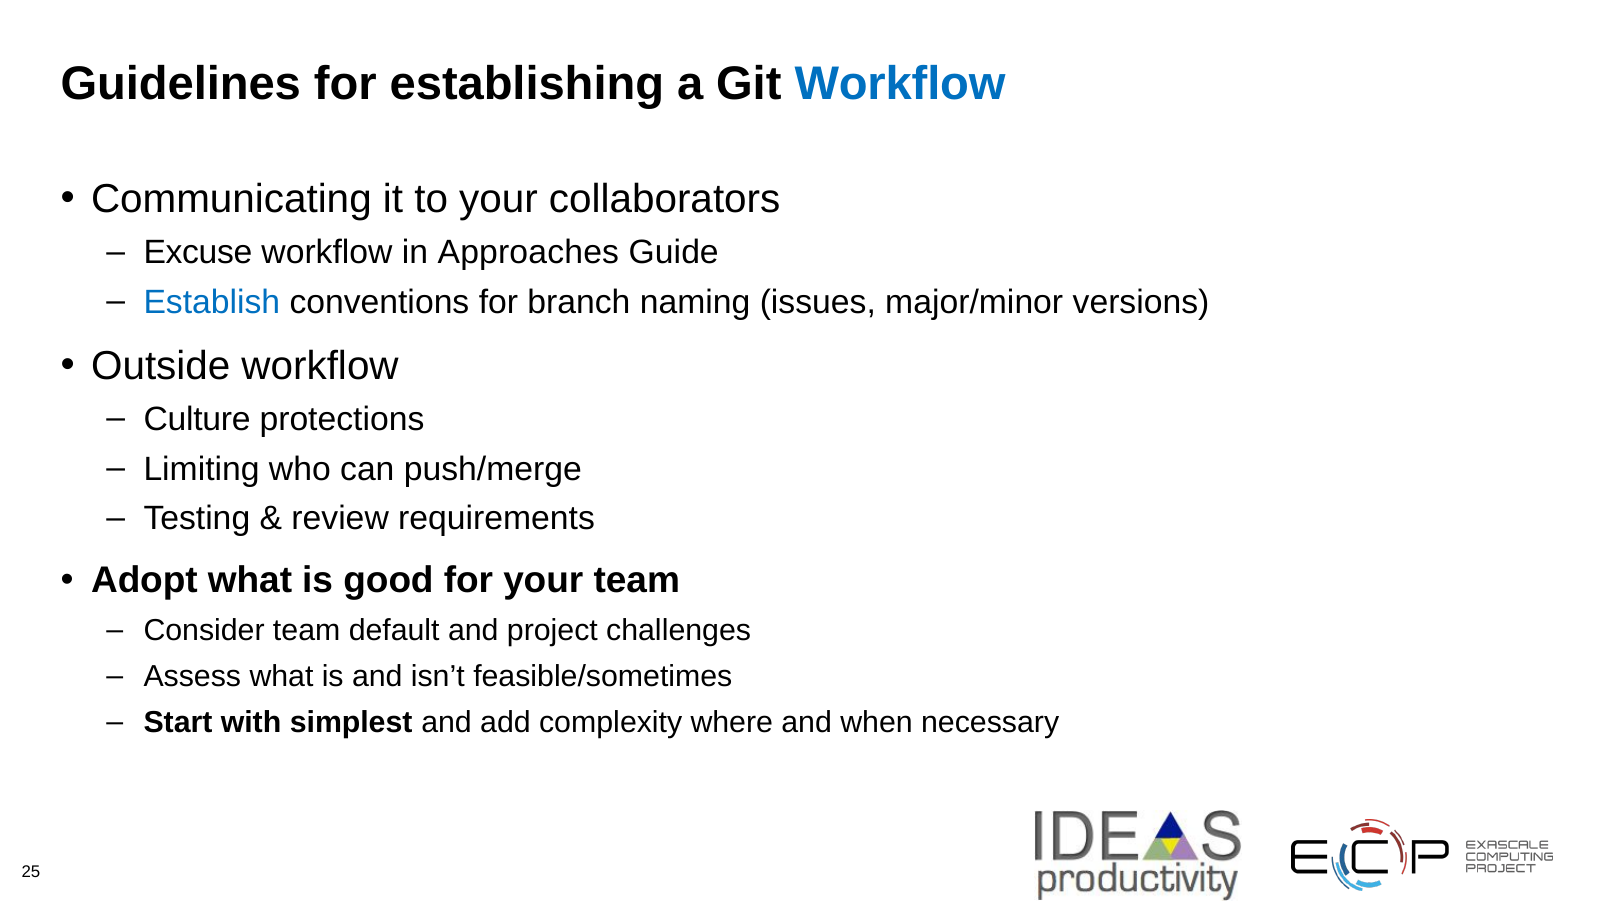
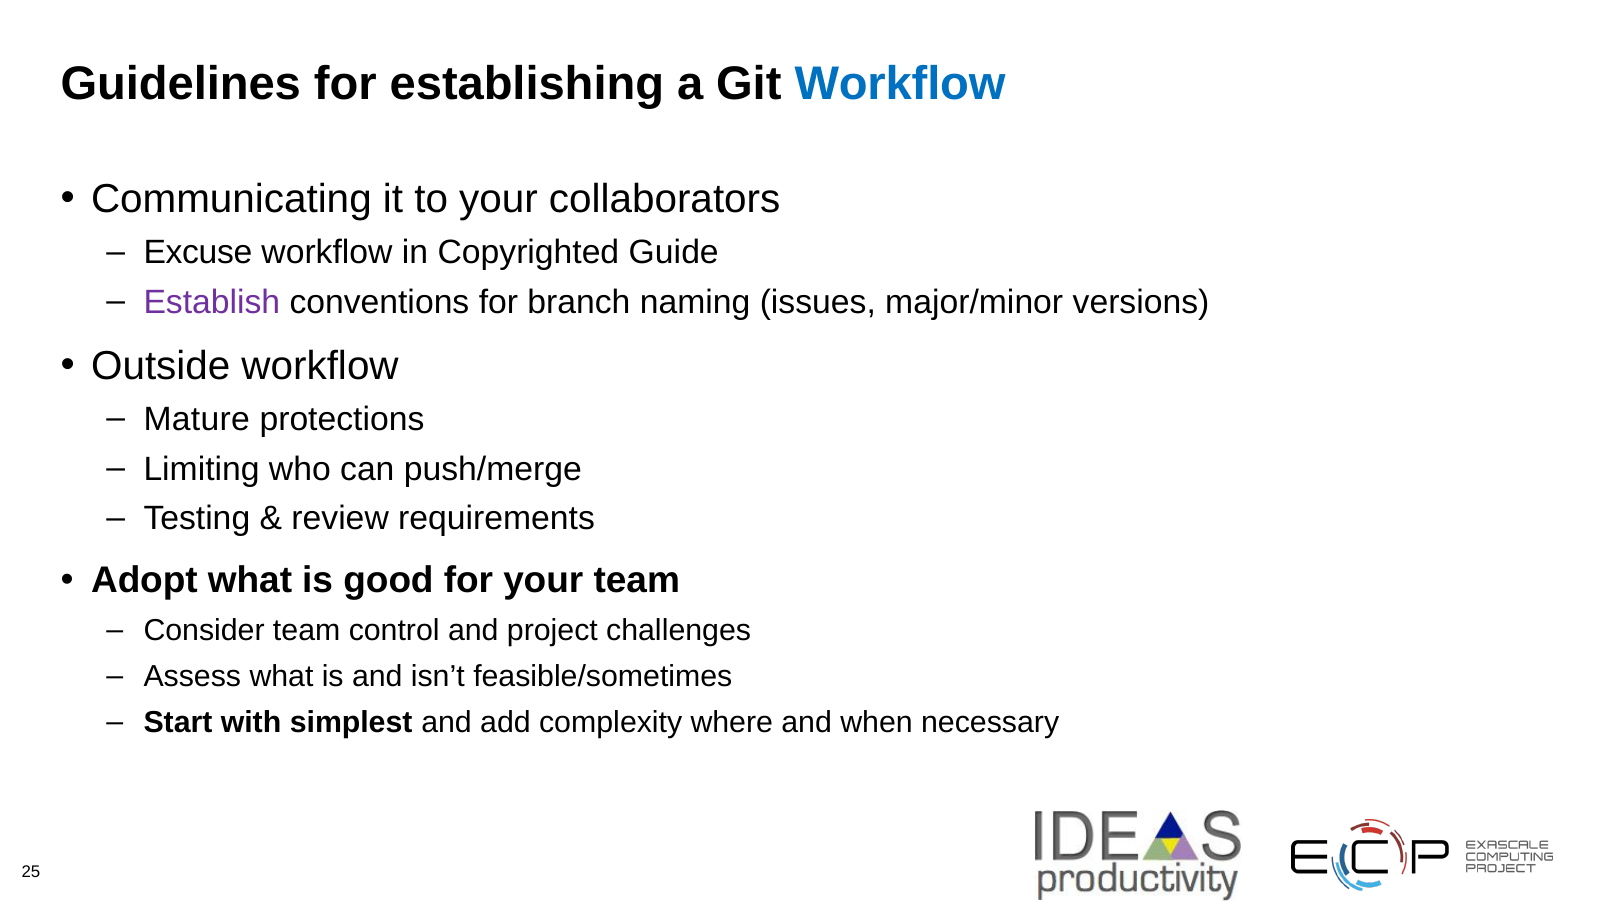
Approaches: Approaches -> Copyrighted
Establish colour: blue -> purple
Culture: Culture -> Mature
default: default -> control
